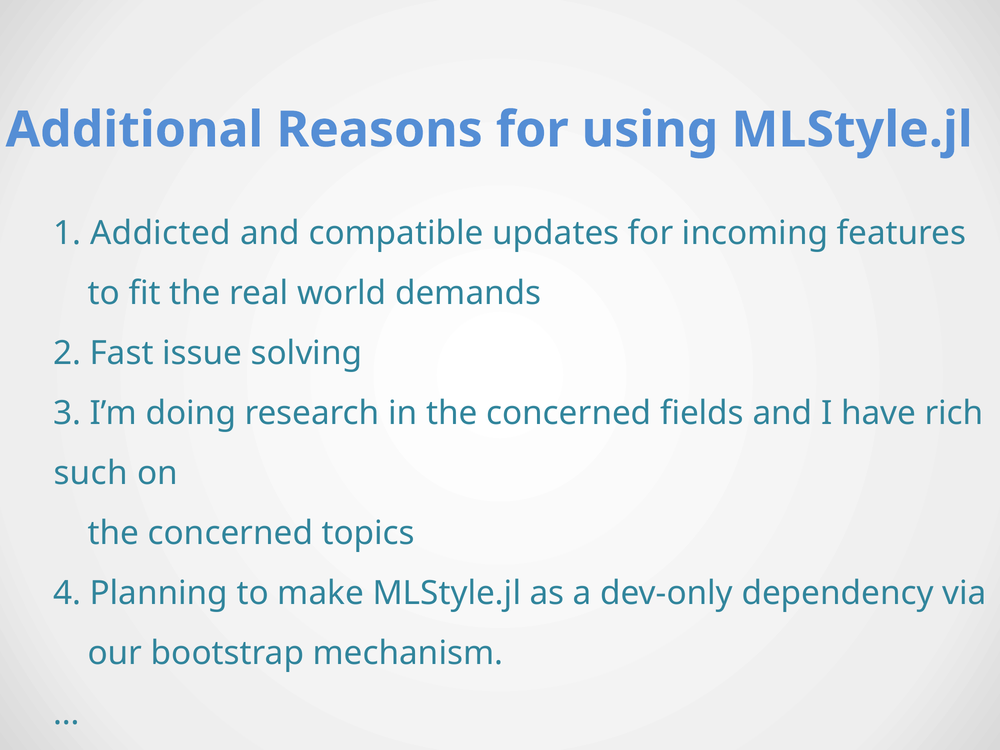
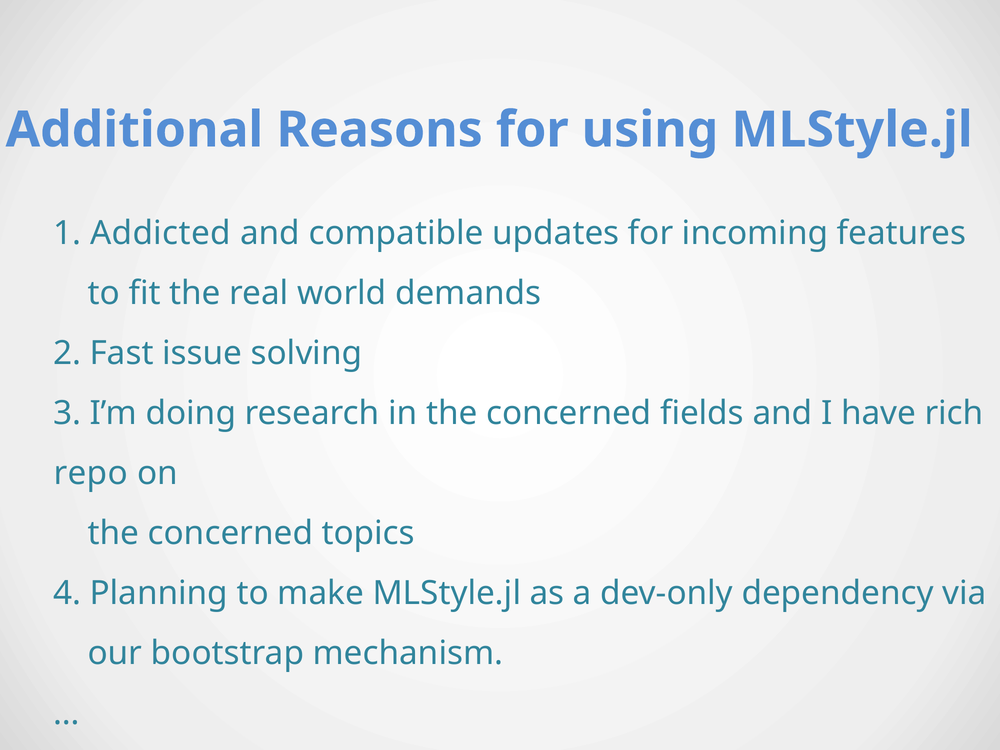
such: such -> repo
